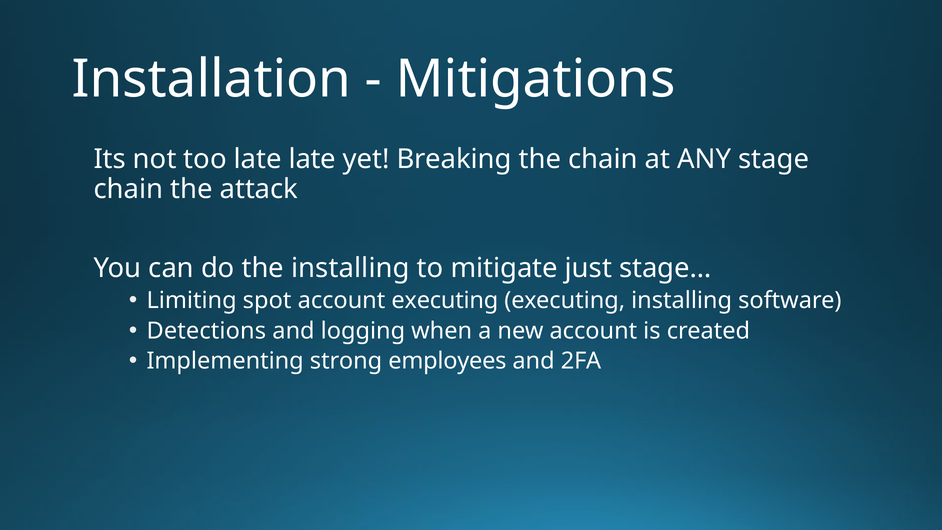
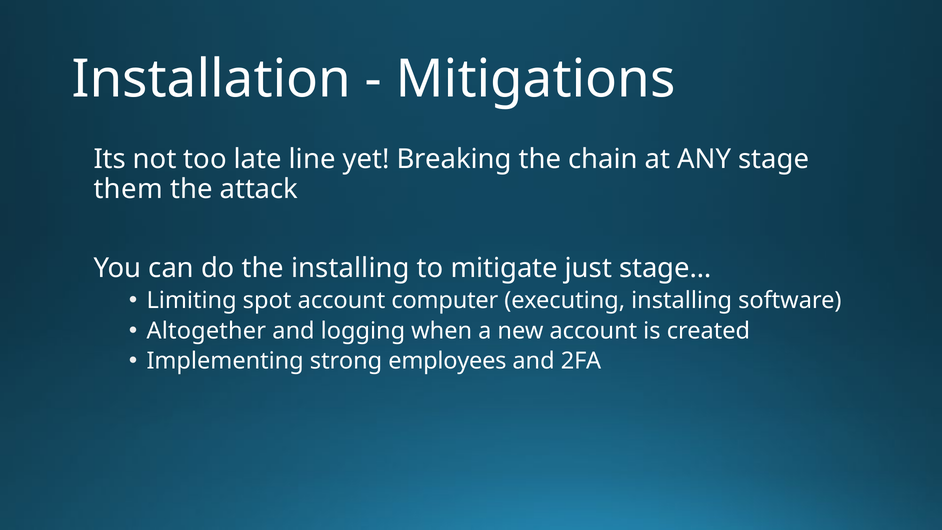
late late: late -> line
chain at (128, 189): chain -> them
account executing: executing -> computer
Detections: Detections -> Altogether
